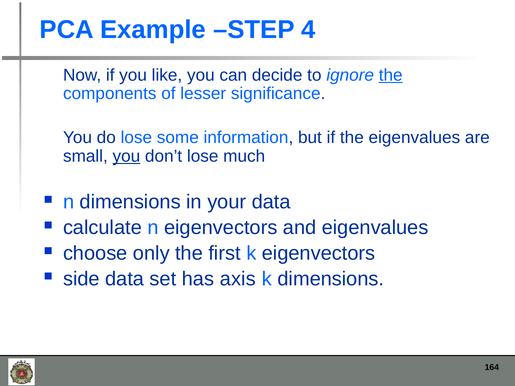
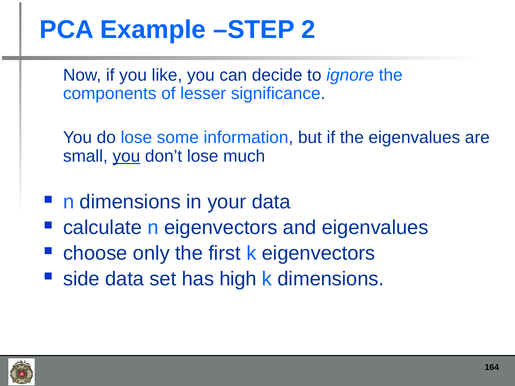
4: 4 -> 2
the at (391, 75) underline: present -> none
axis: axis -> high
